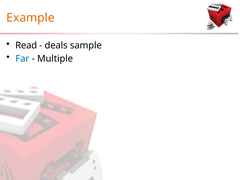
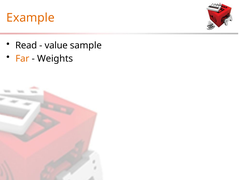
deals: deals -> value
Far colour: blue -> orange
Multiple: Multiple -> Weights
